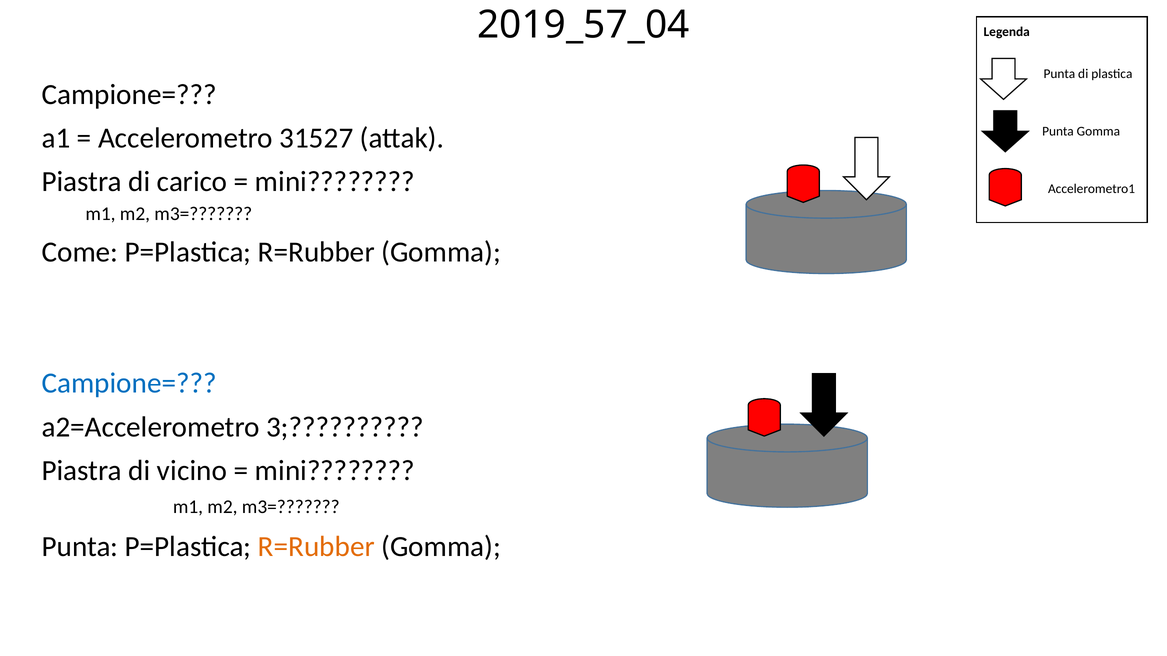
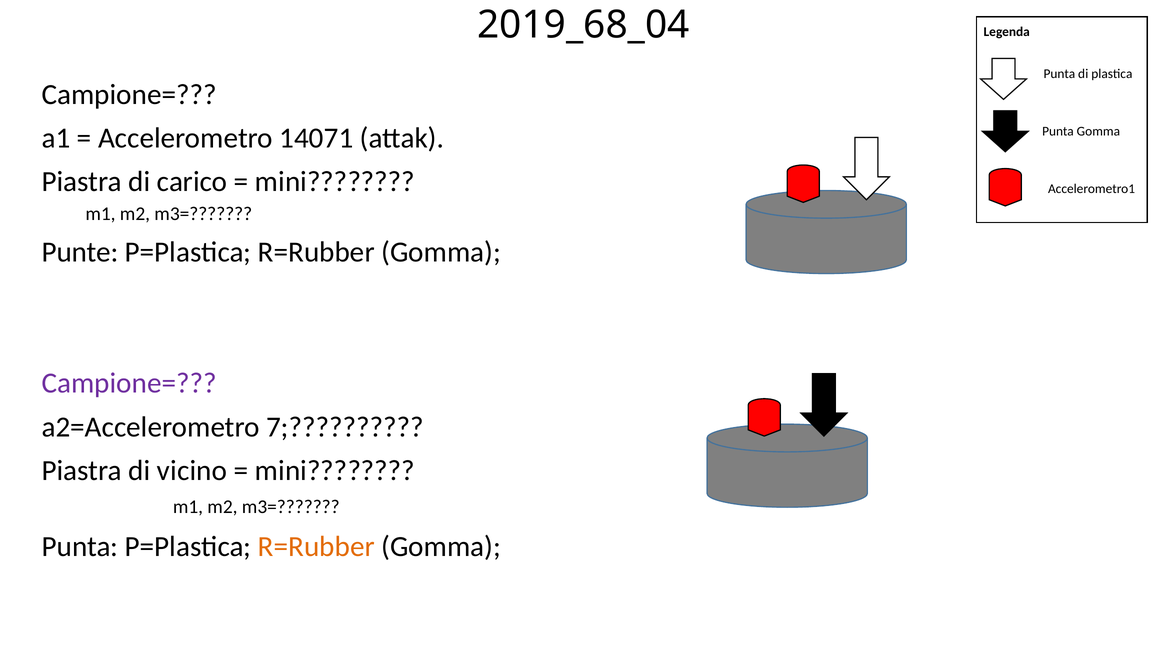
2019_57_04: 2019_57_04 -> 2019_68_04
31527: 31527 -> 14071
Come: Come -> Punte
Campione= at (129, 384) colour: blue -> purple
3: 3 -> 7
